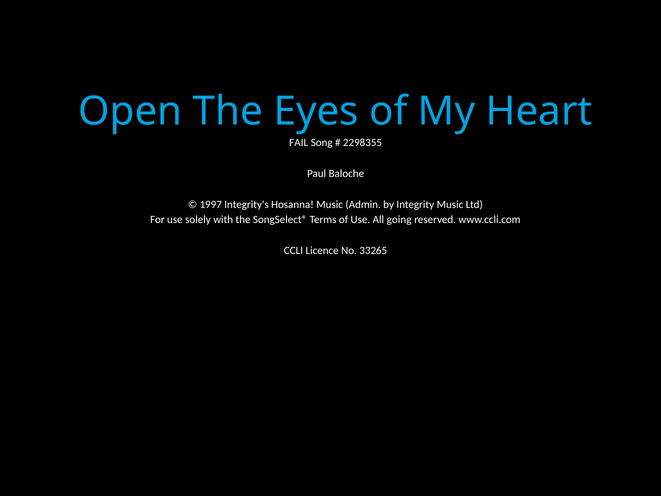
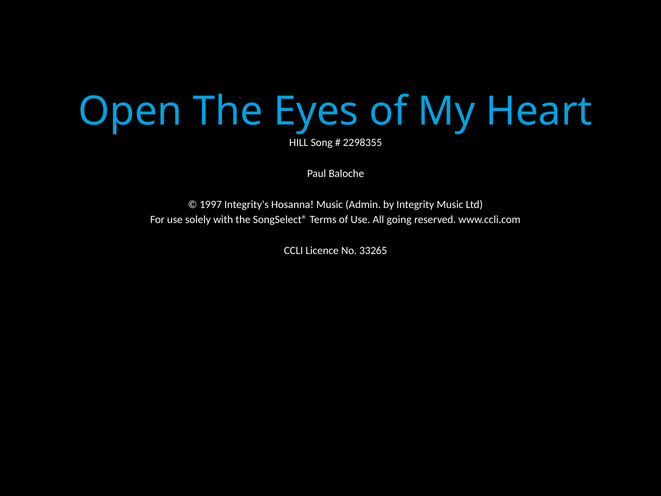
FAIL: FAIL -> HILL
